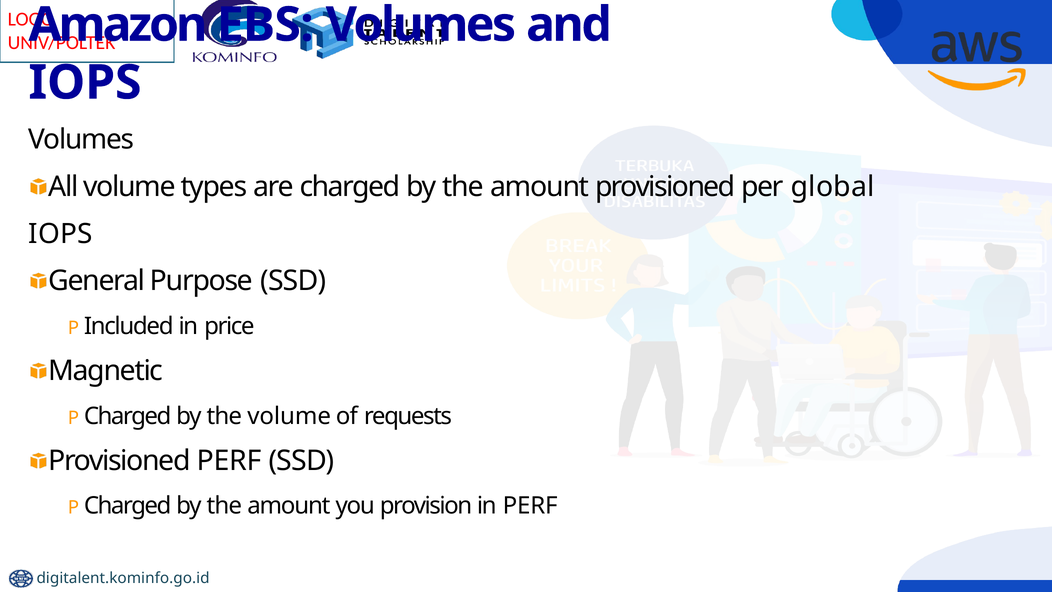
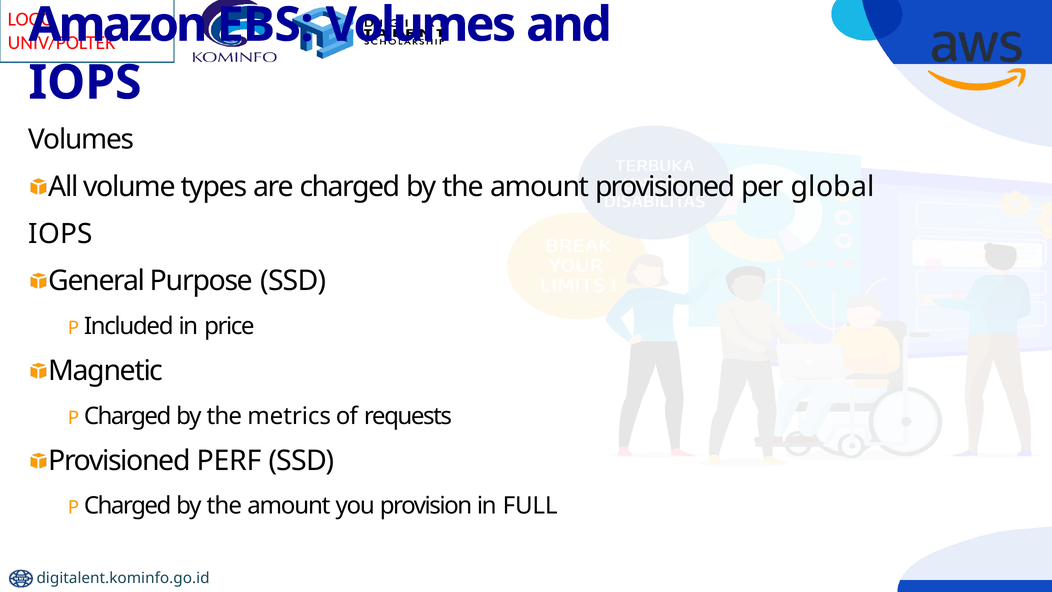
the volume: volume -> metrics
in PERF: PERF -> FULL
